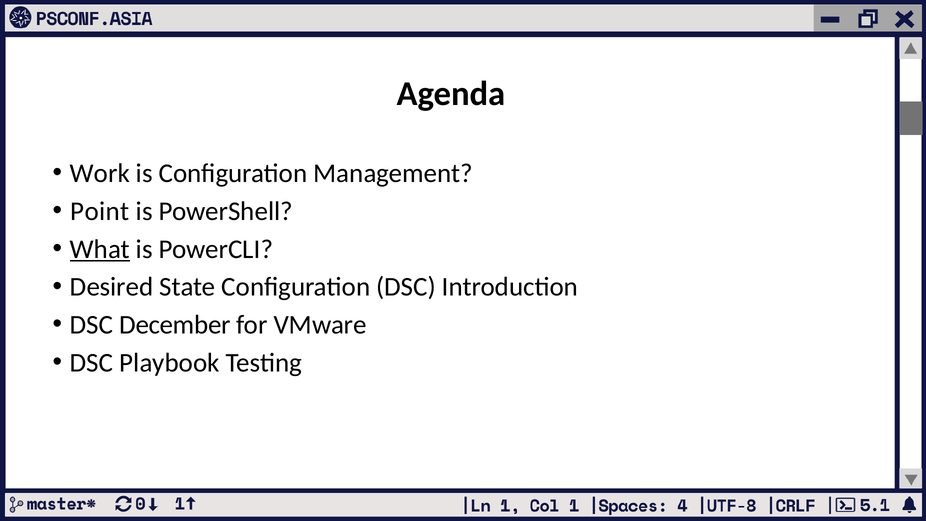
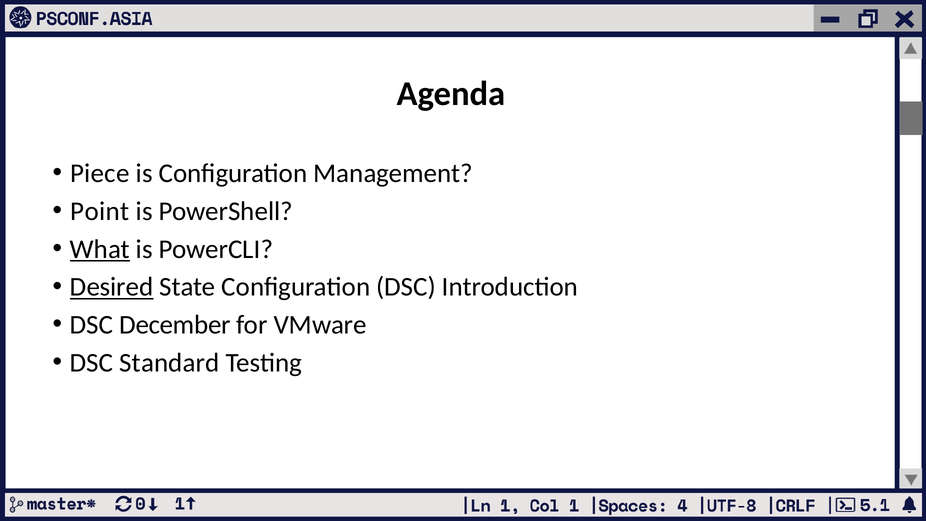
Work: Work -> Piece
Desired underline: none -> present
Playbook: Playbook -> Standard
